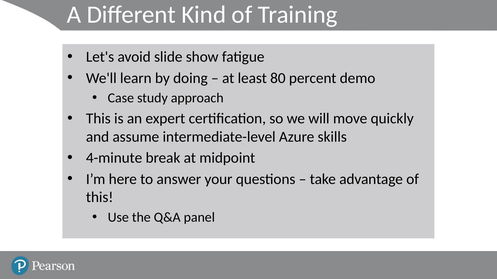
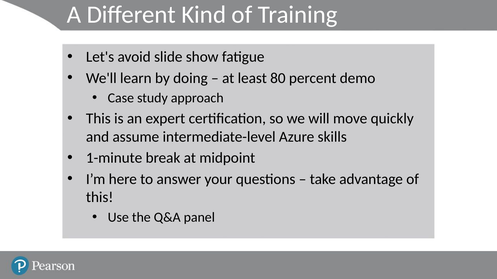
4-minute: 4-minute -> 1-minute
